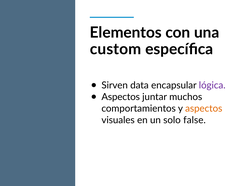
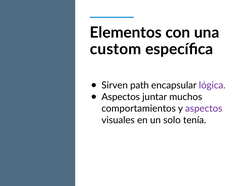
data: data -> path
aspectos at (204, 108) colour: orange -> purple
false: false -> tenía
